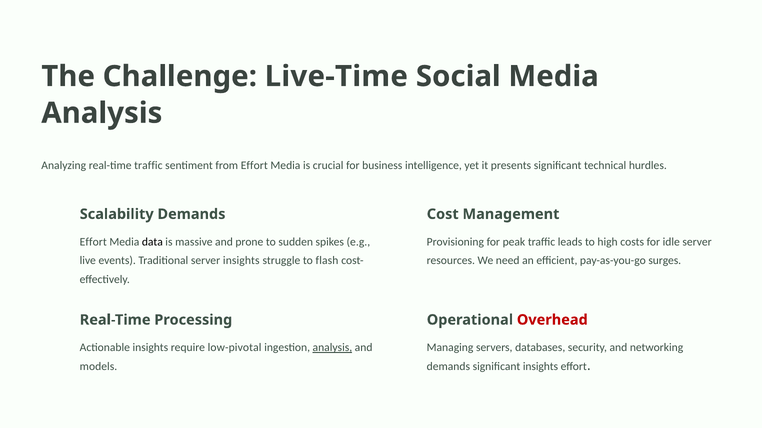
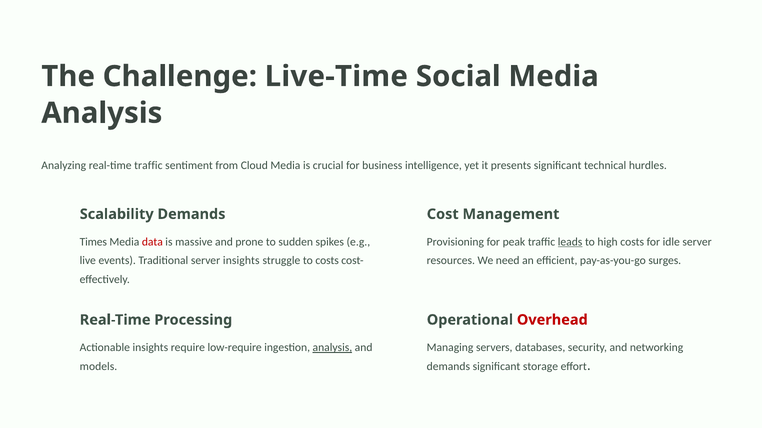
from Effort: Effort -> Cloud
Effort at (93, 242): Effort -> Times
data colour: black -> red
leads underline: none -> present
to flash: flash -> costs
low-pivotal: low-pivotal -> low-require
significant insights: insights -> storage
